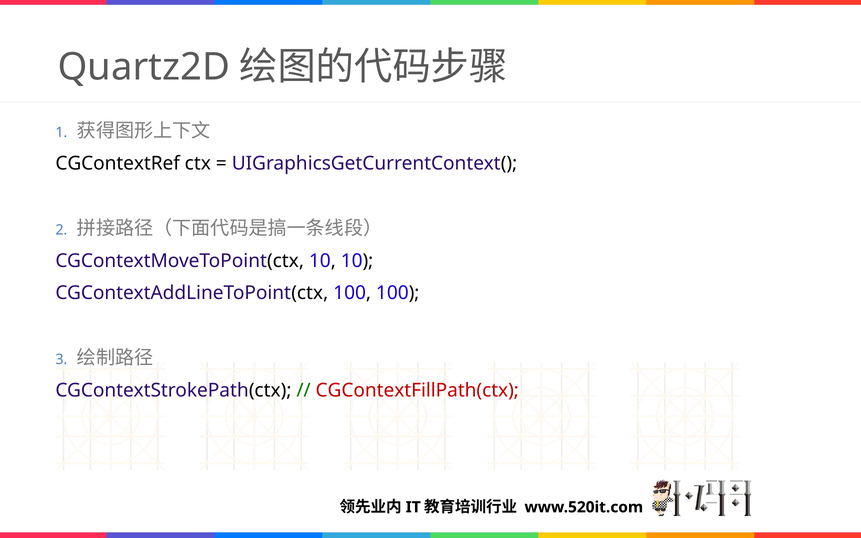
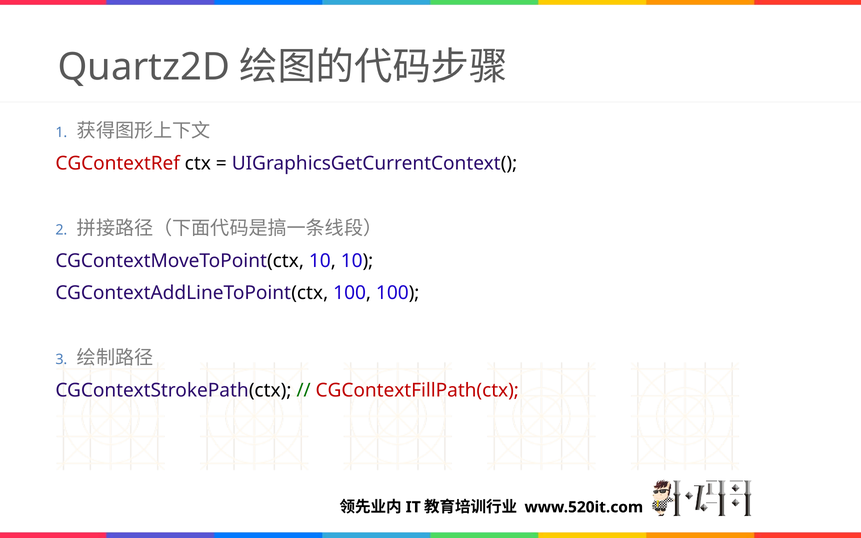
CGContextRef colour: black -> red
